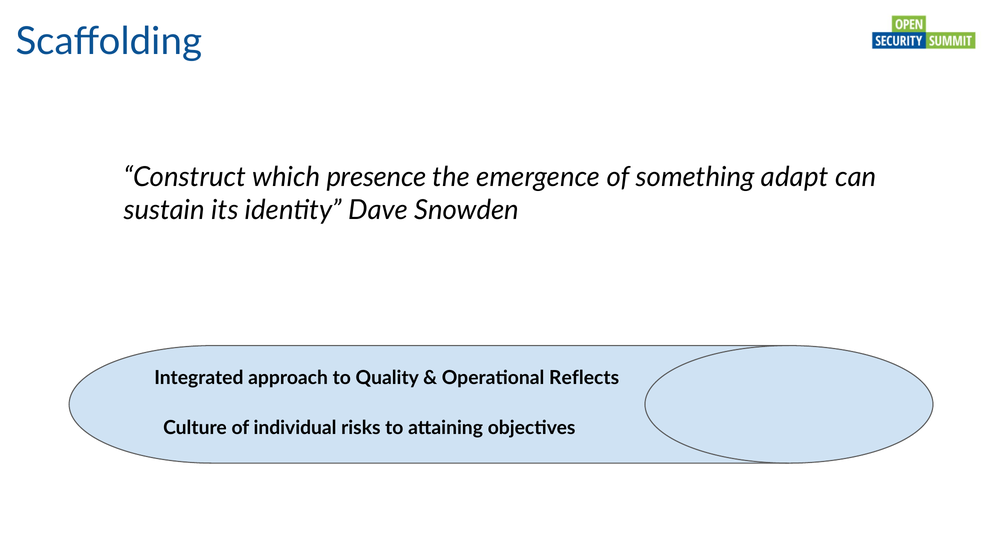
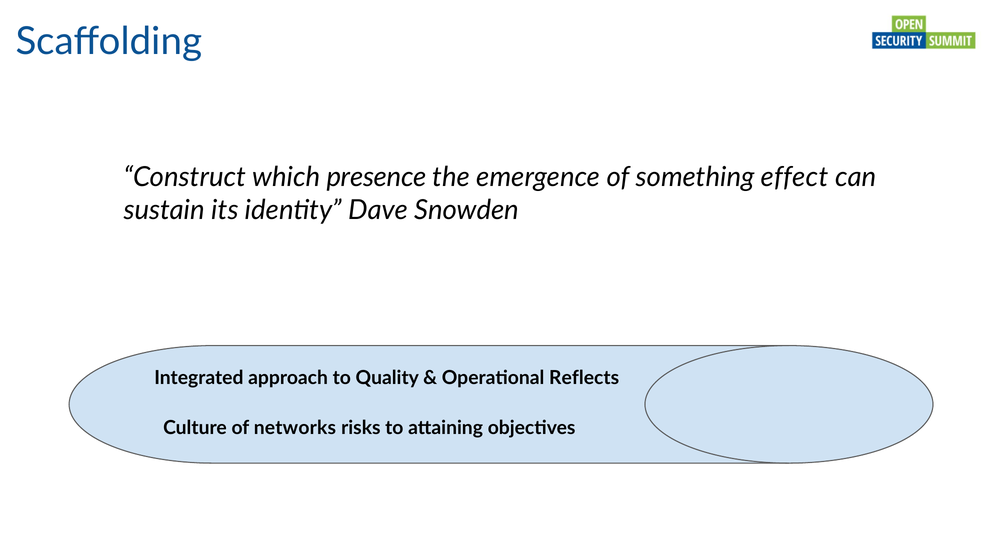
adapt: adapt -> effect
individual: individual -> networks
